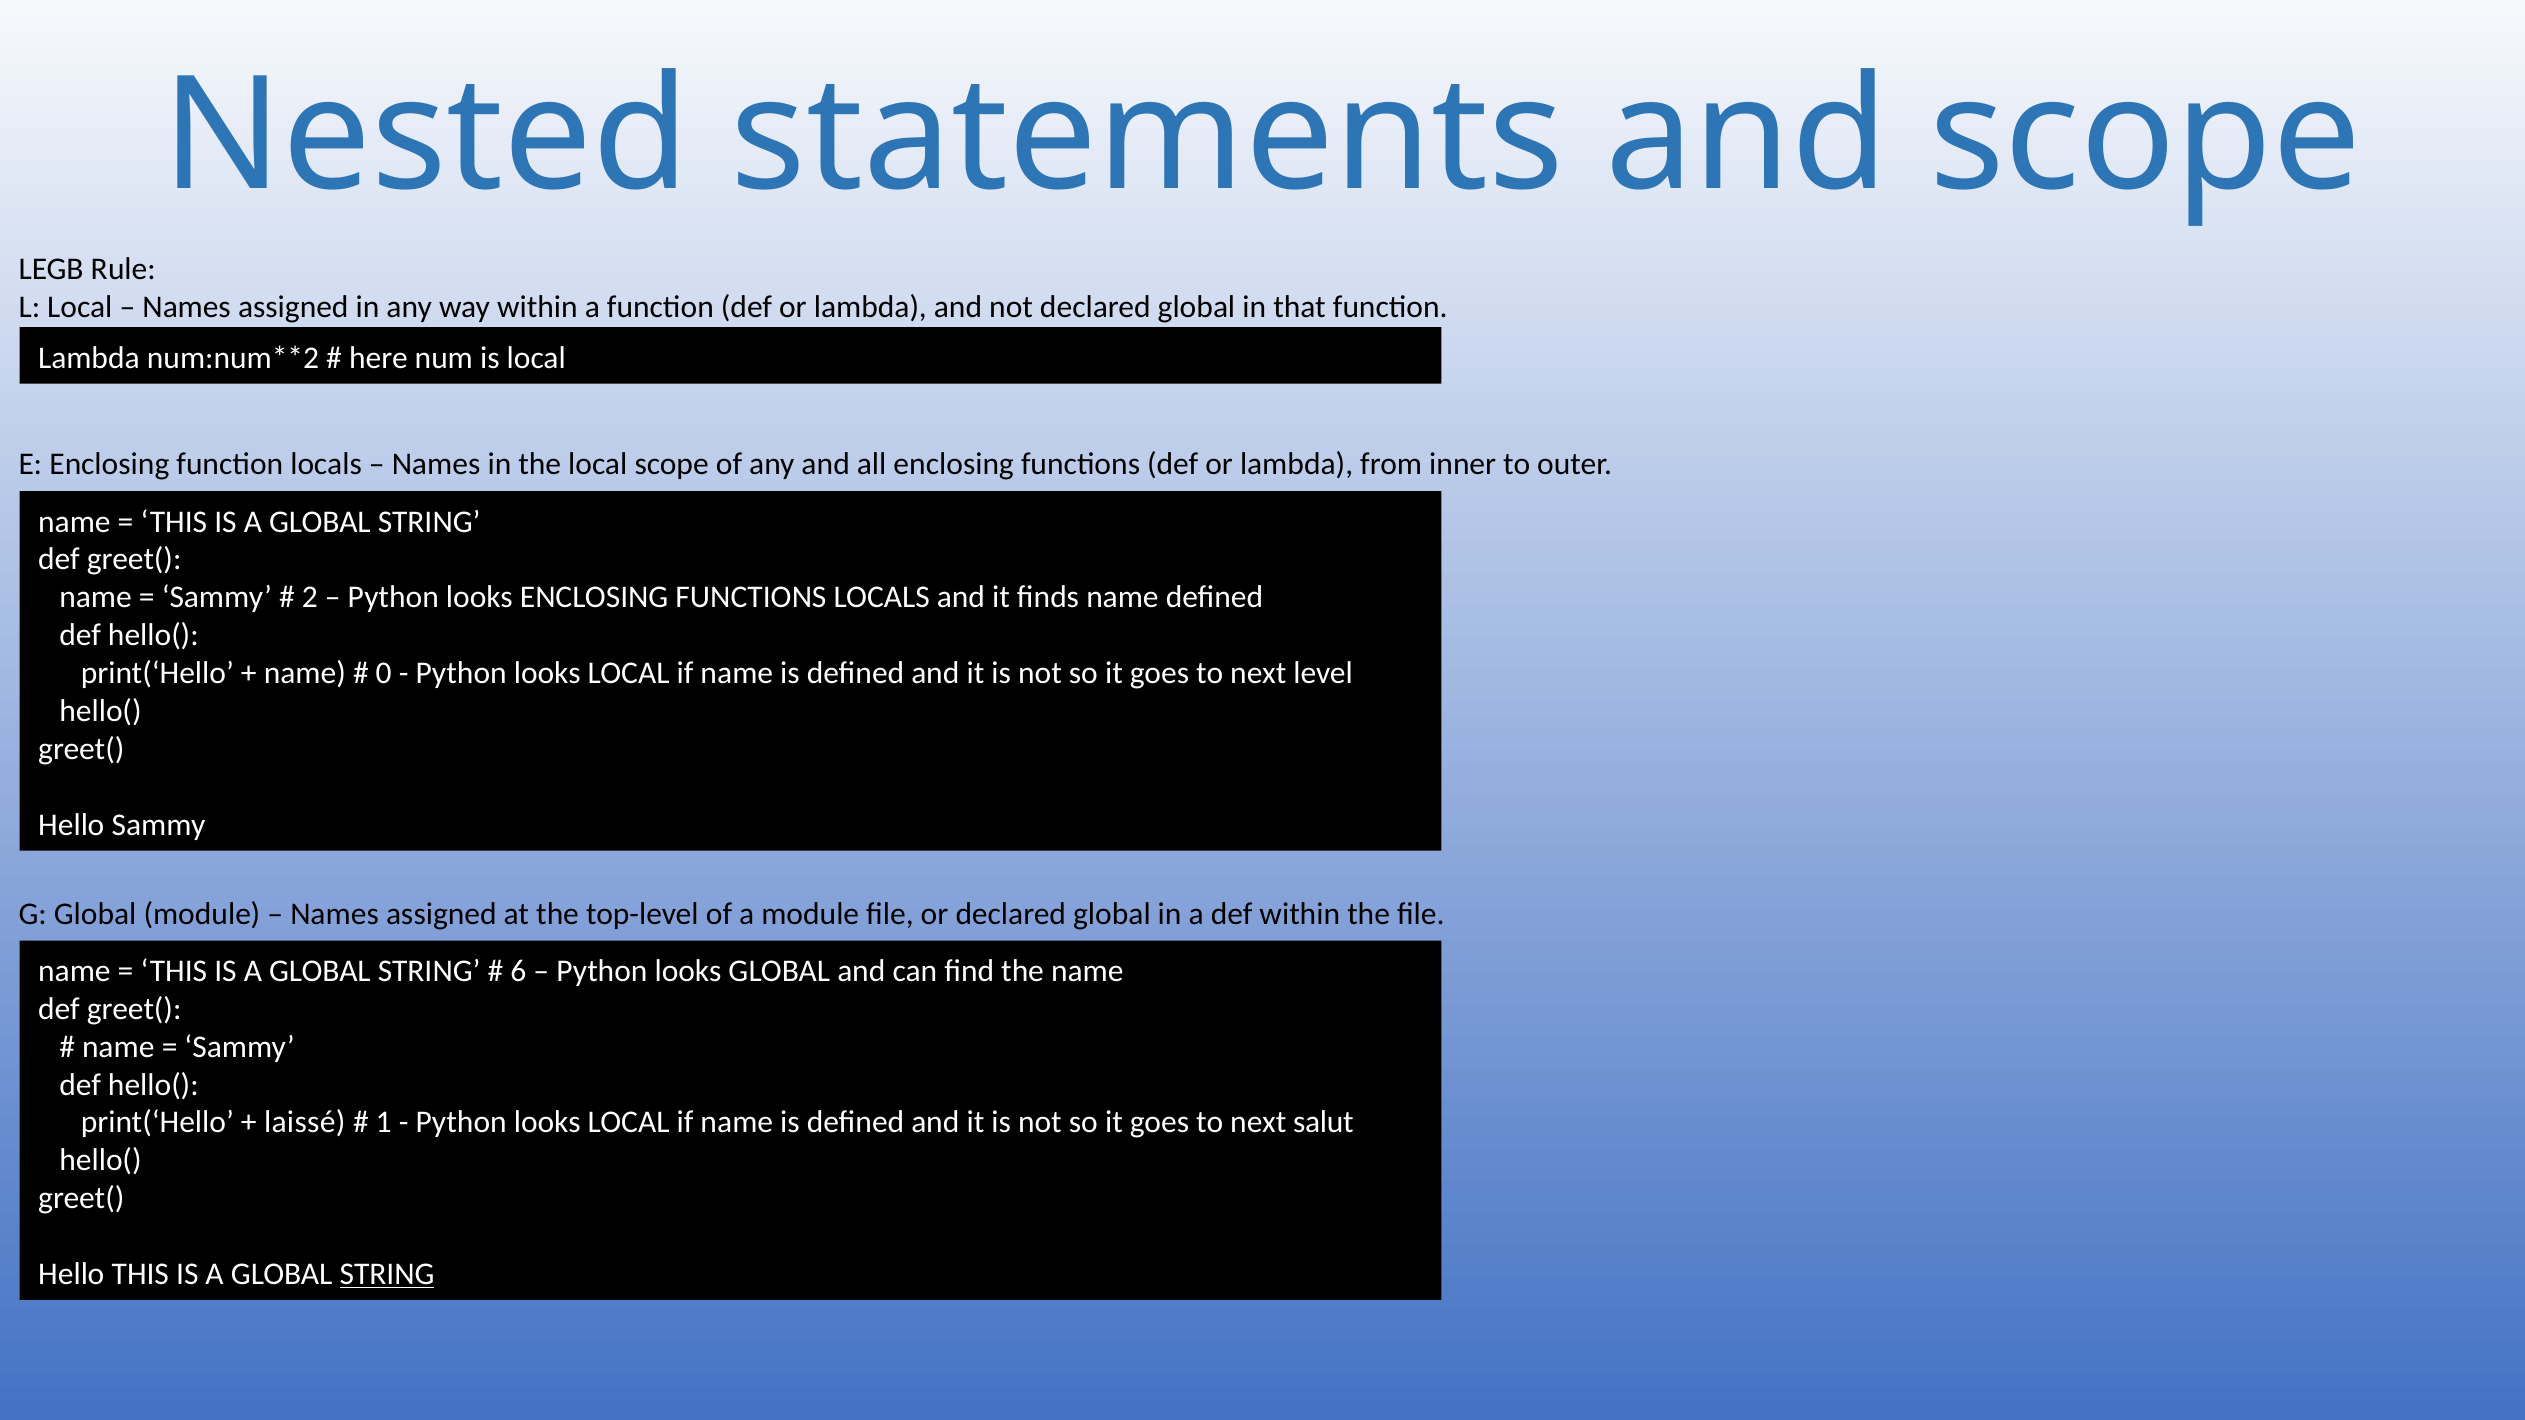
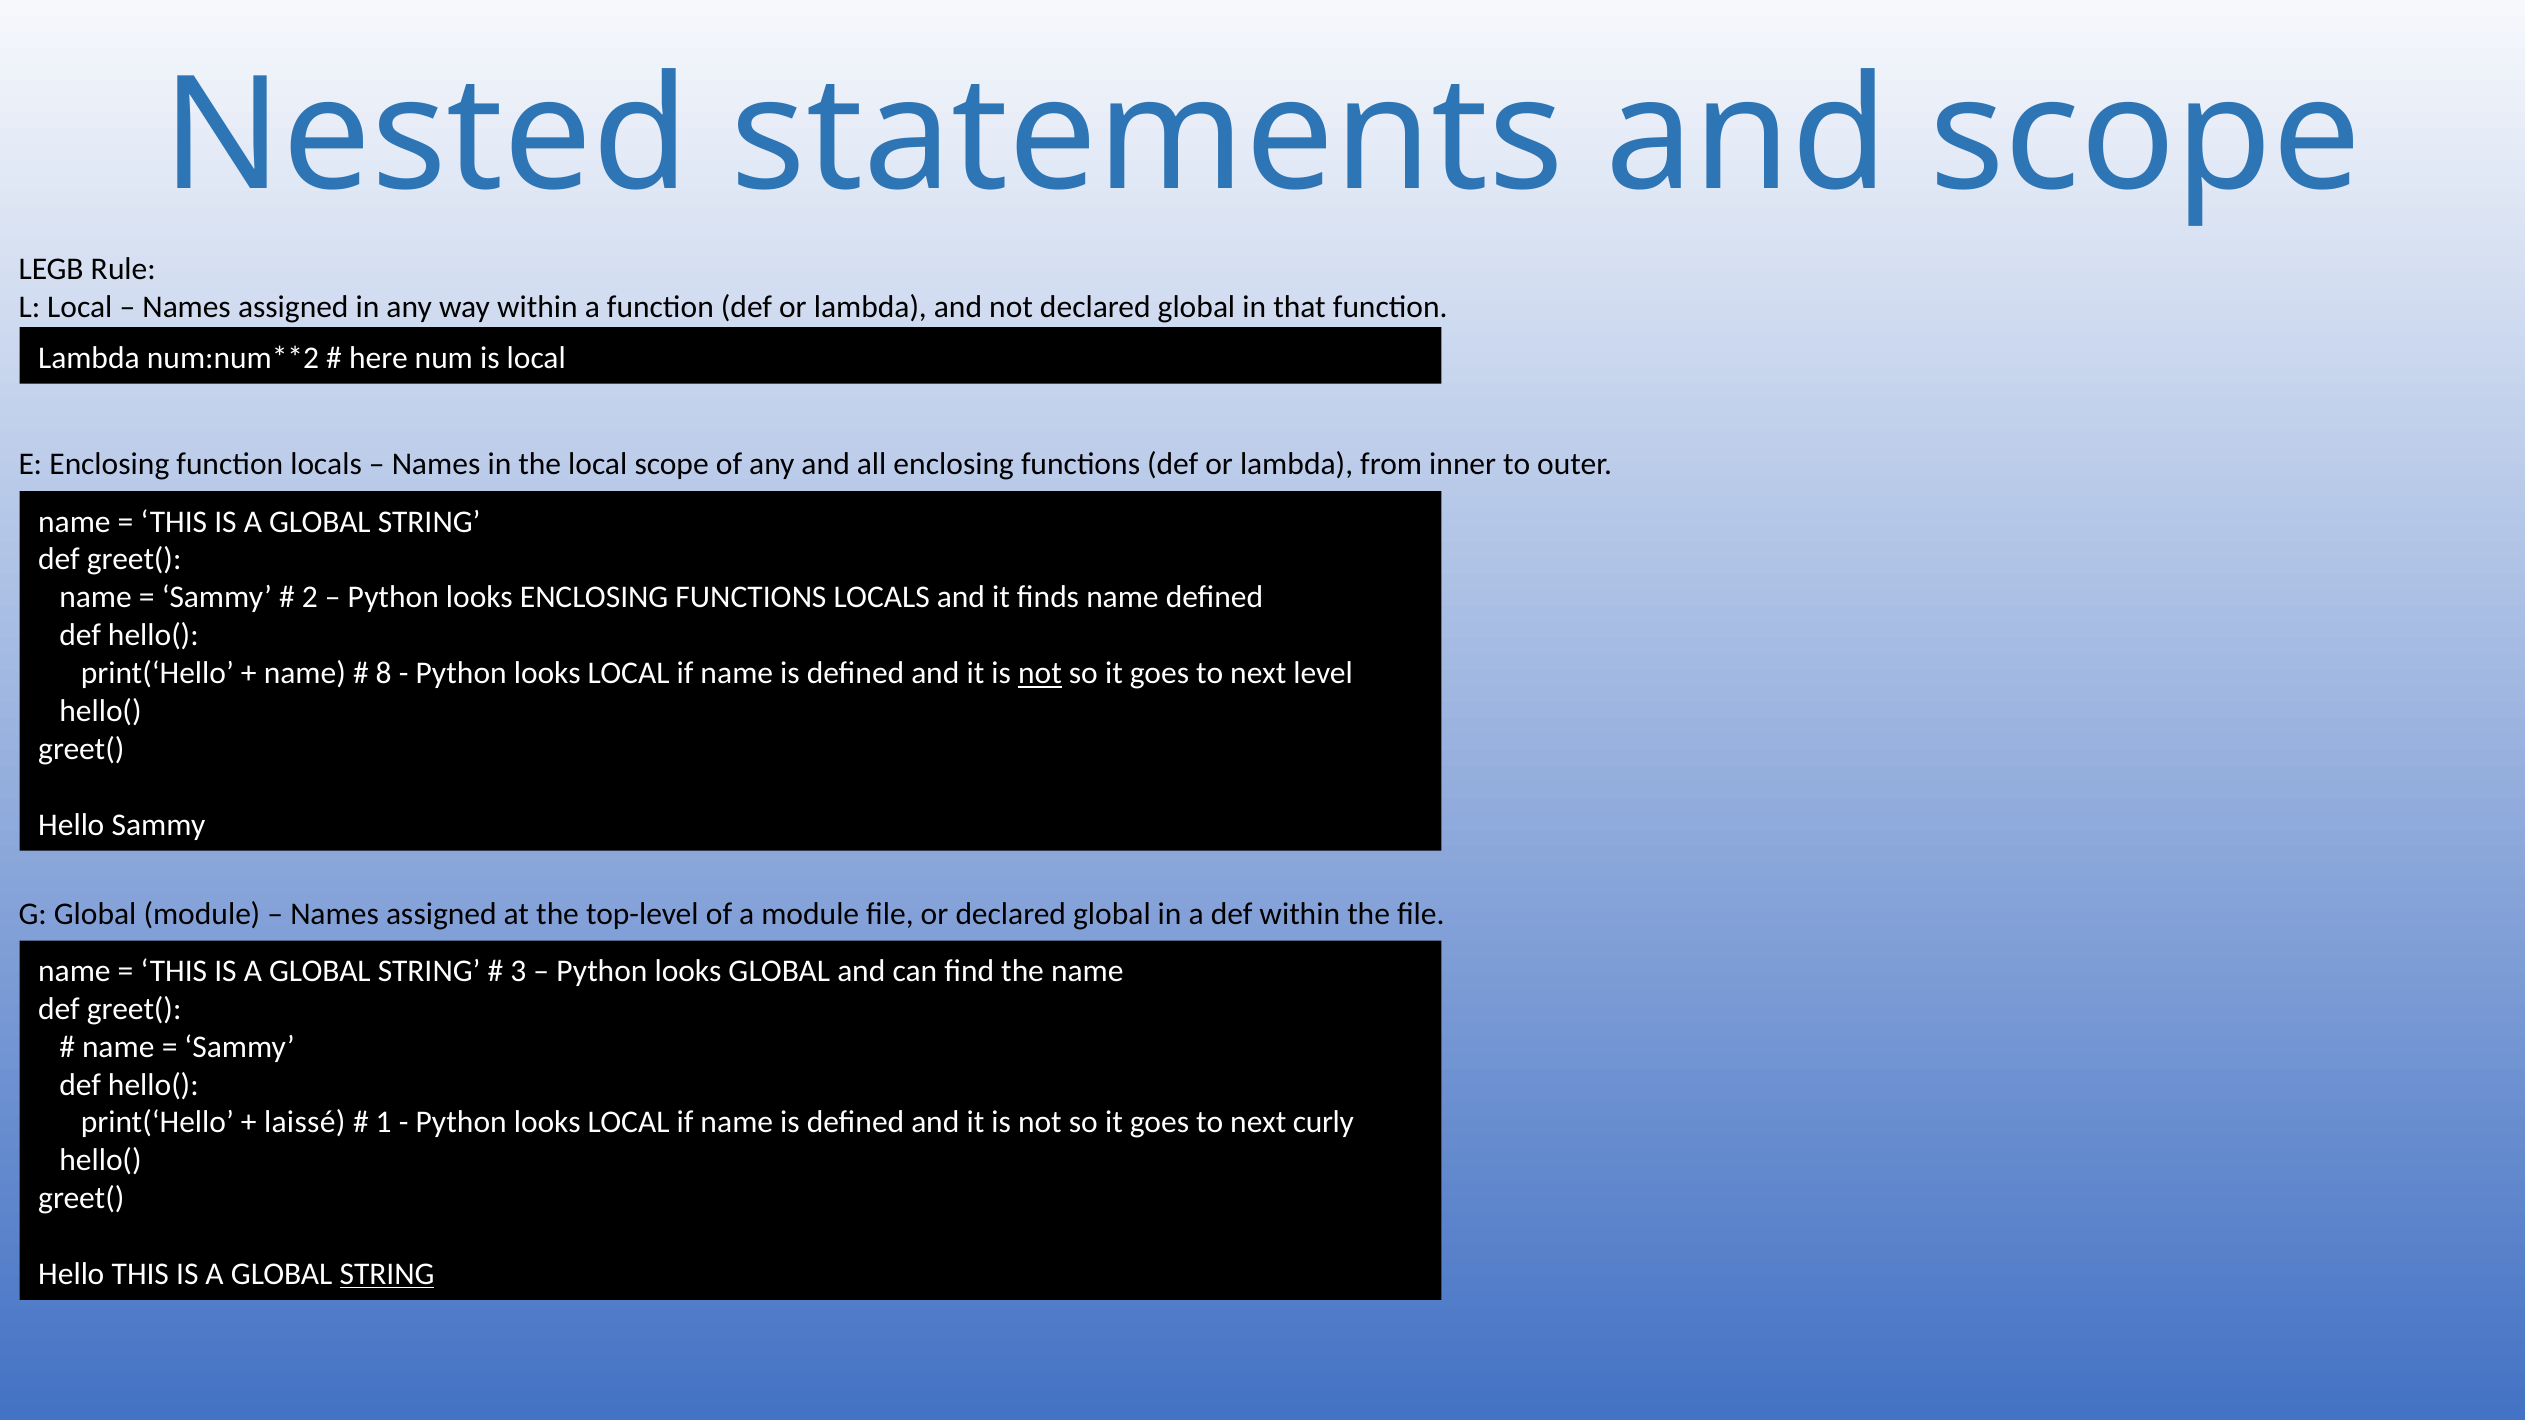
0: 0 -> 8
not at (1040, 673) underline: none -> present
6: 6 -> 3
salut: salut -> curly
